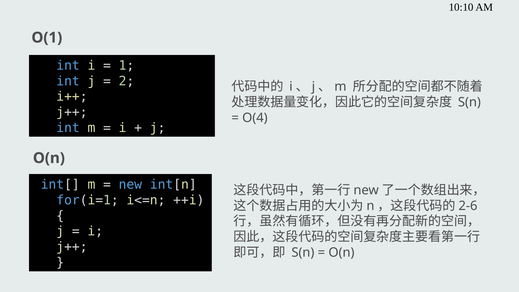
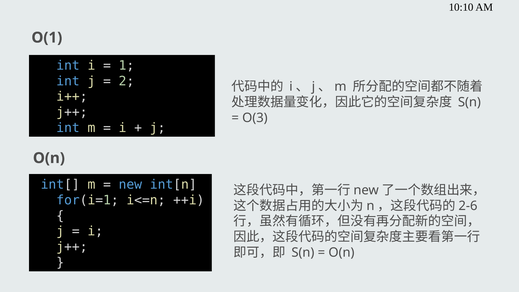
O(4: O(4 -> O(3
